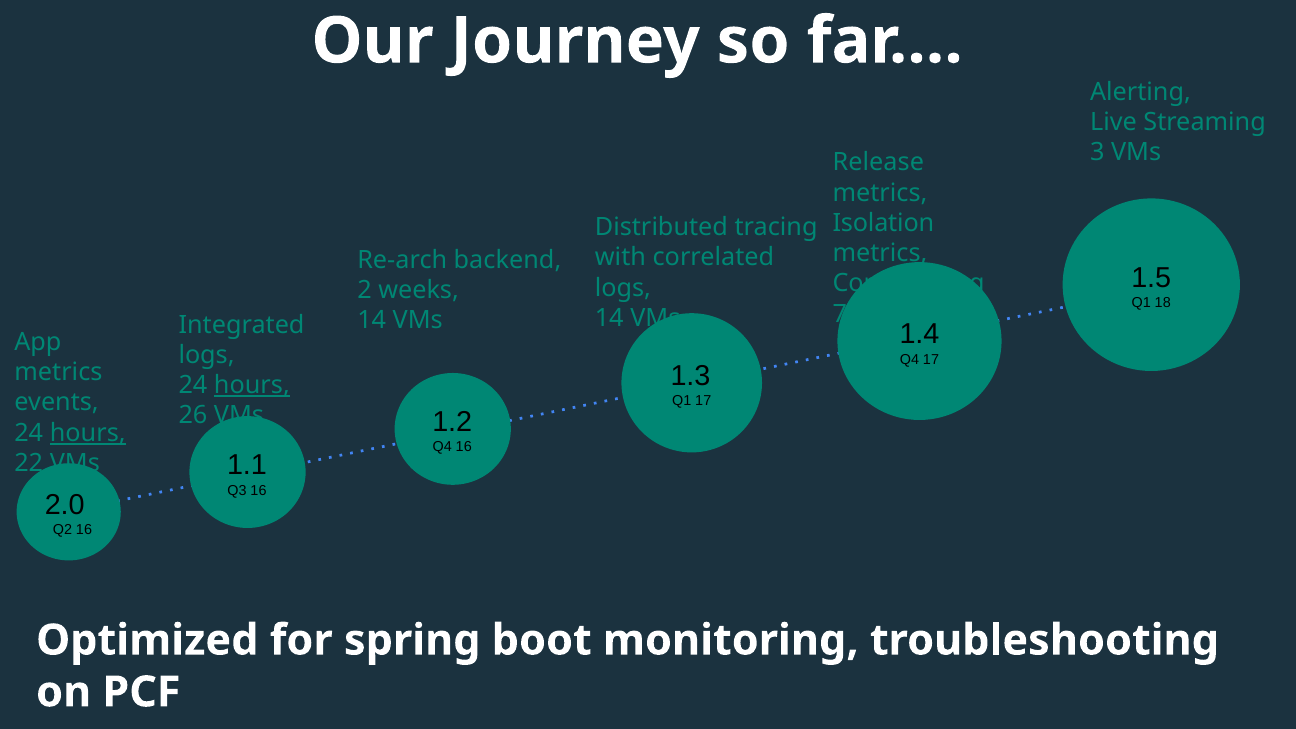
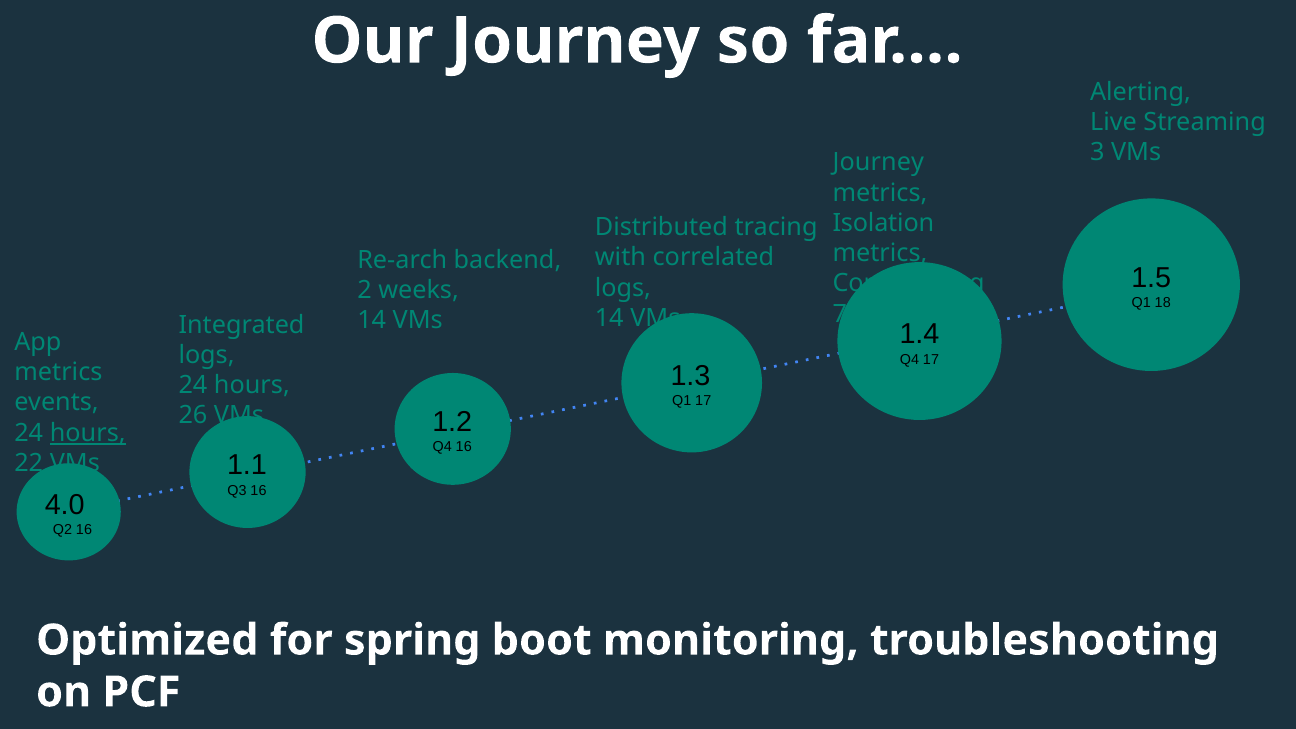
Release at (878, 163): Release -> Journey
hours at (252, 385) underline: present -> none
2.0: 2.0 -> 4.0
